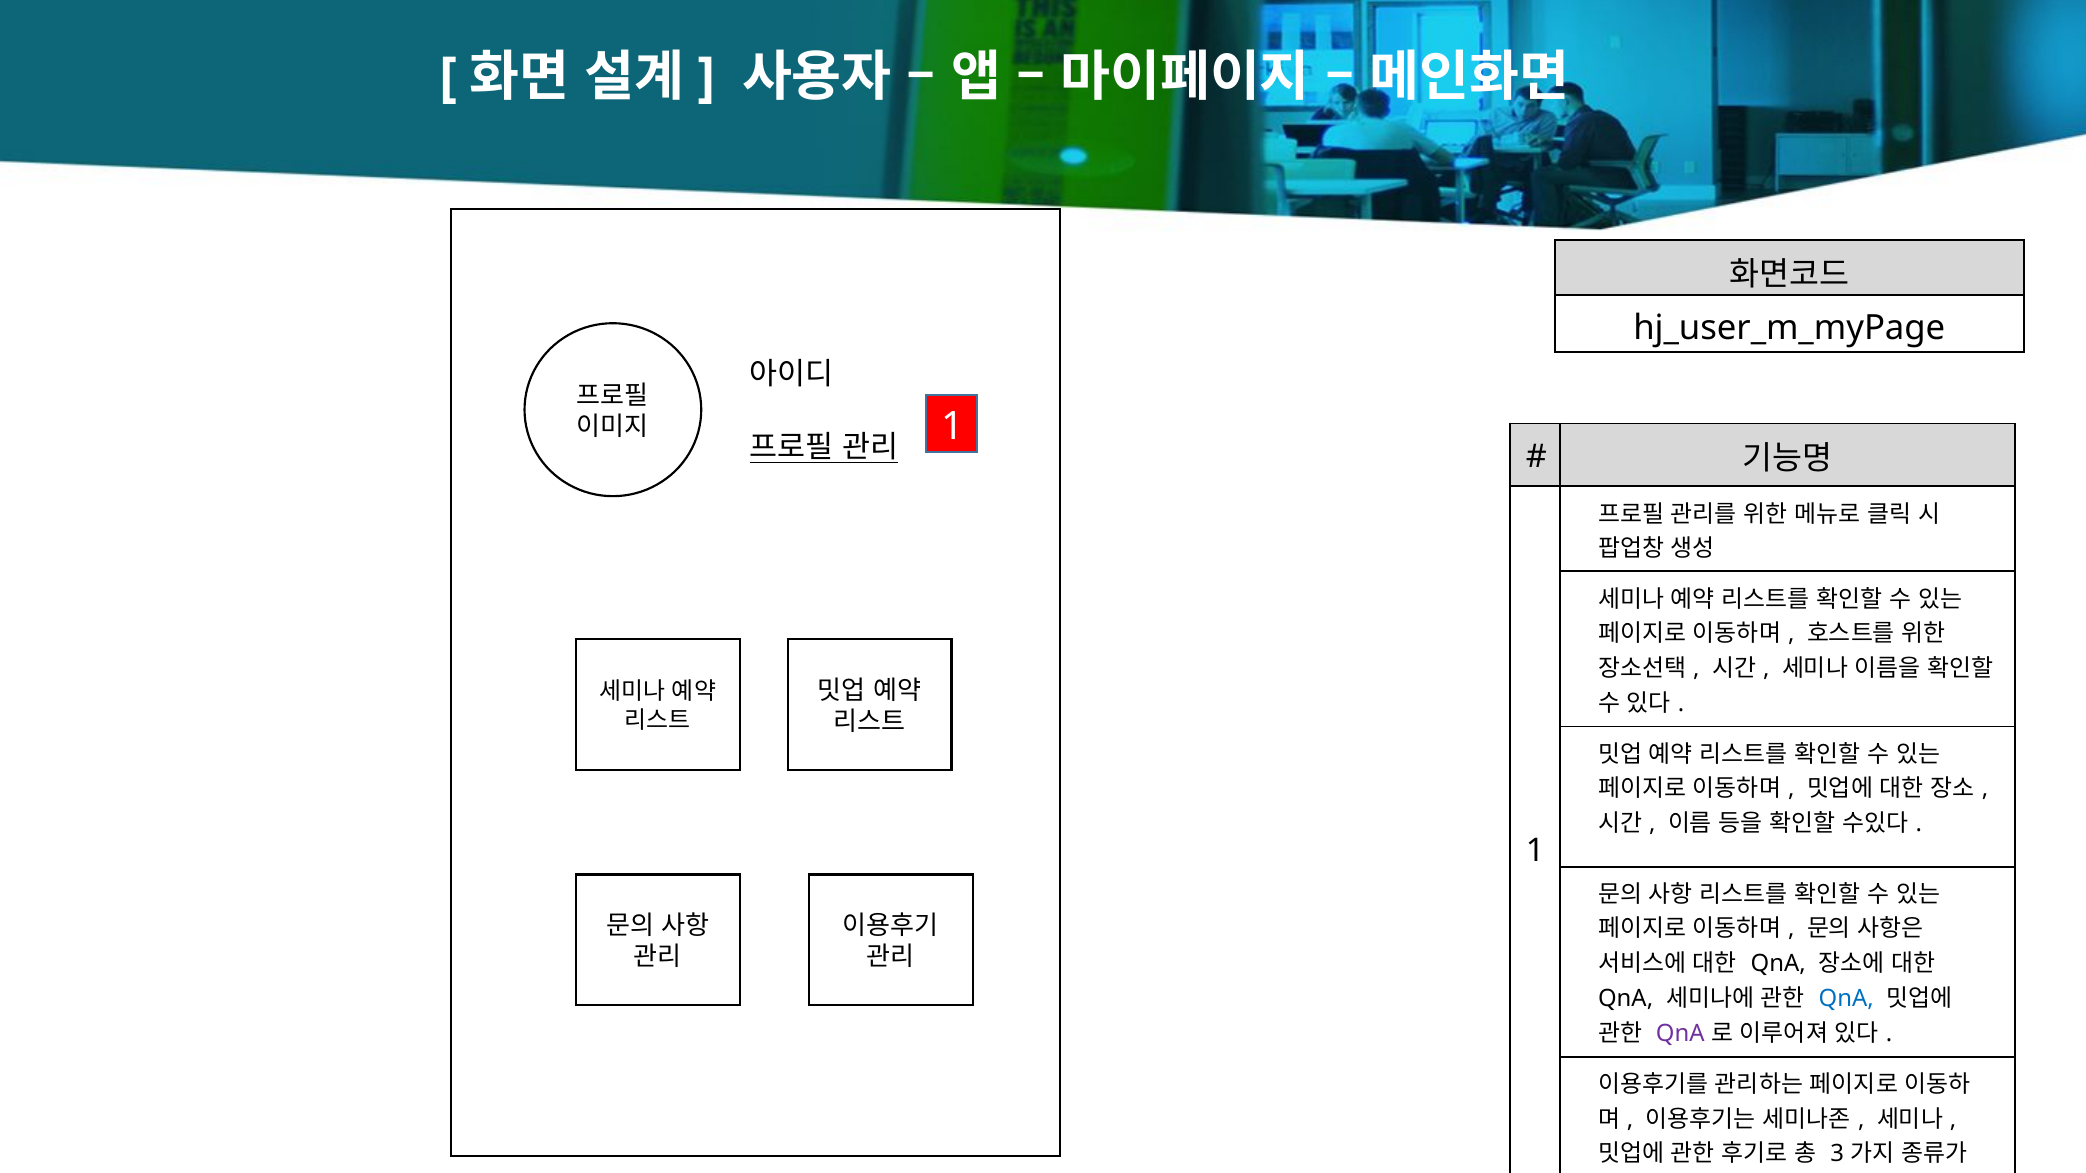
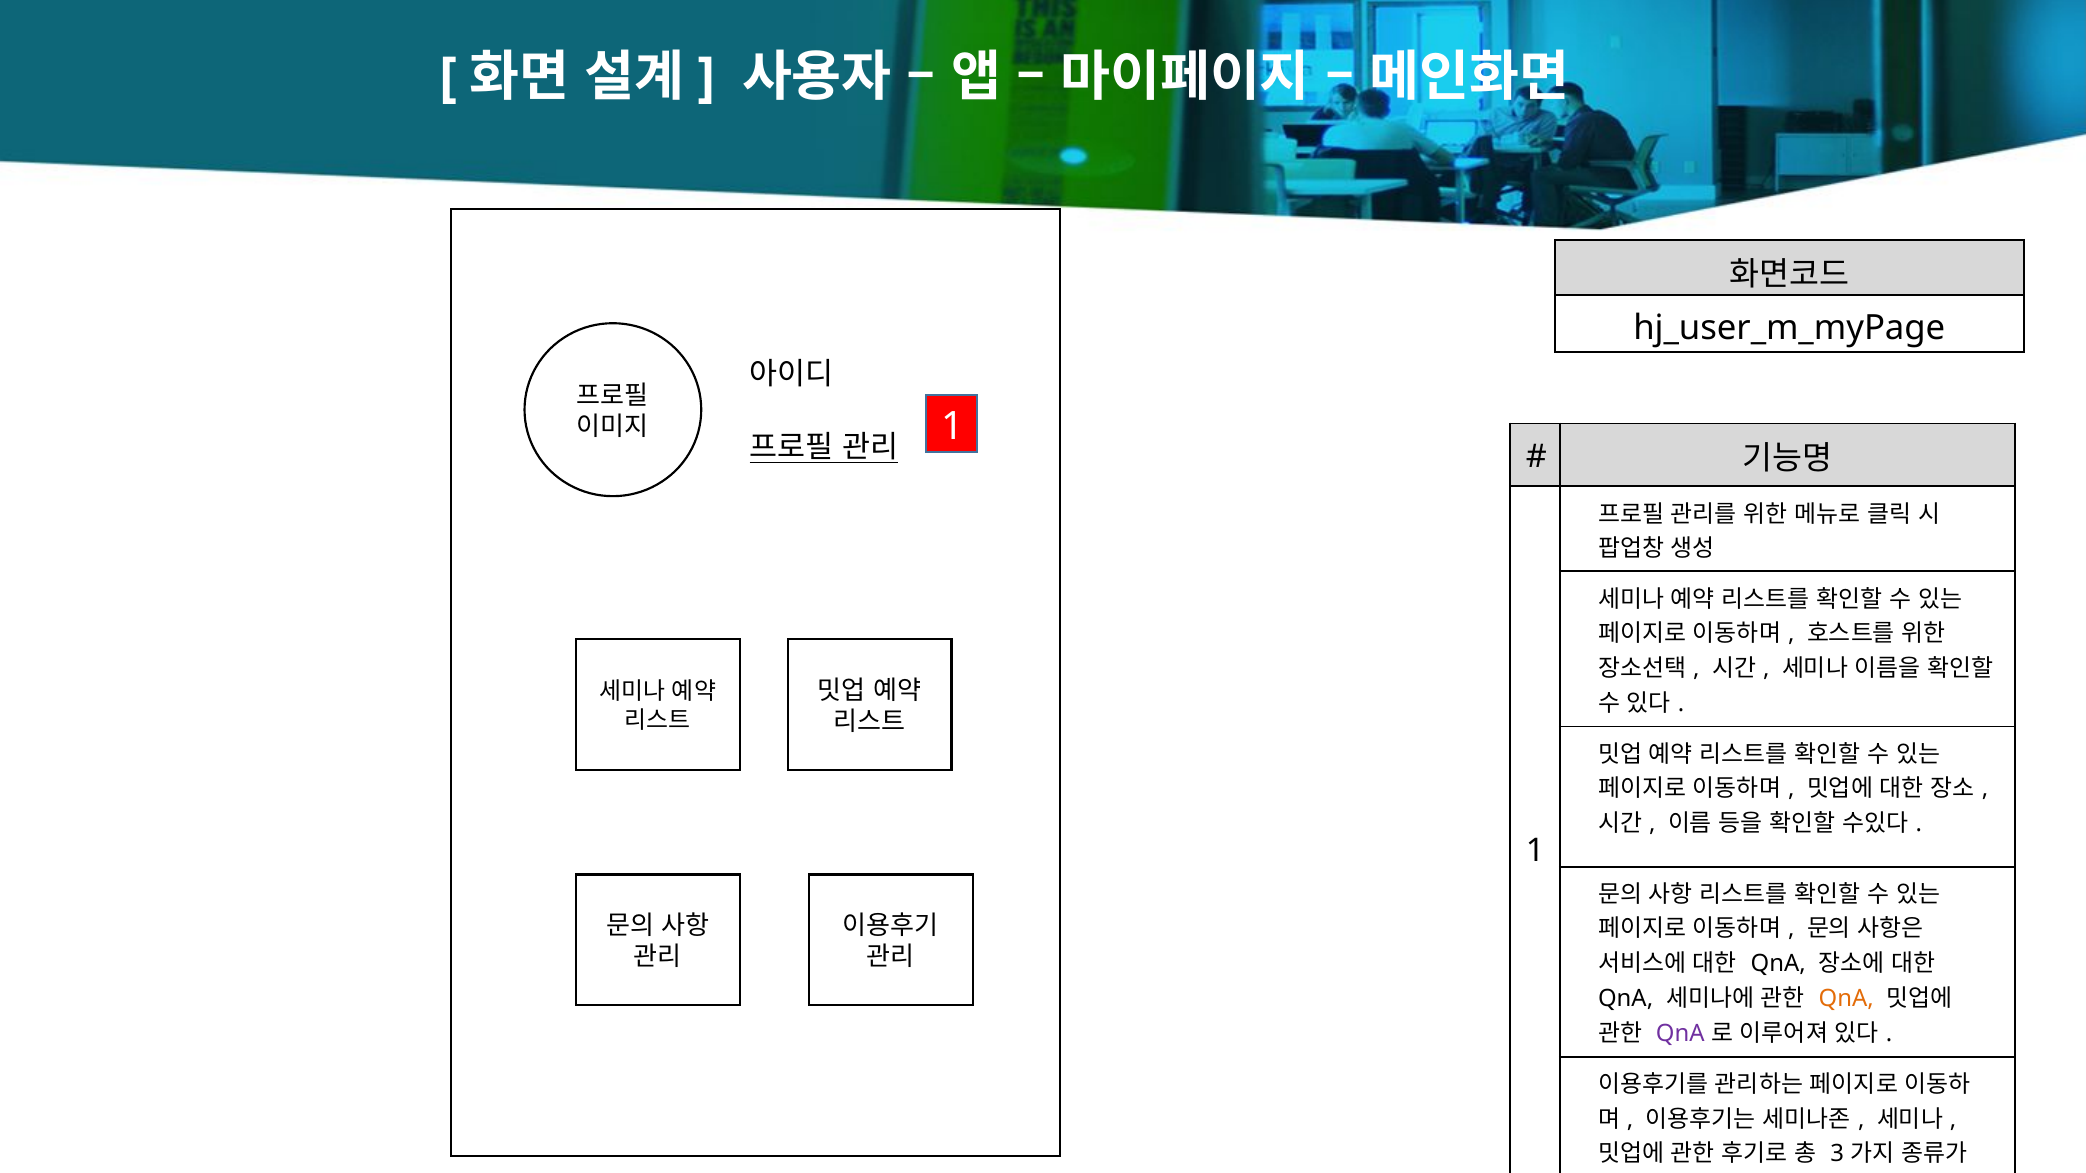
QnA at (1846, 999) colour: blue -> orange
